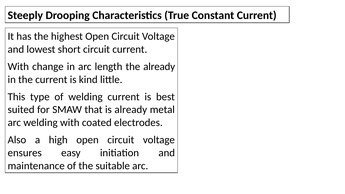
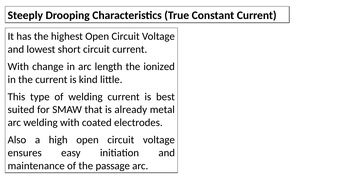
the already: already -> ionized
suitable: suitable -> passage
